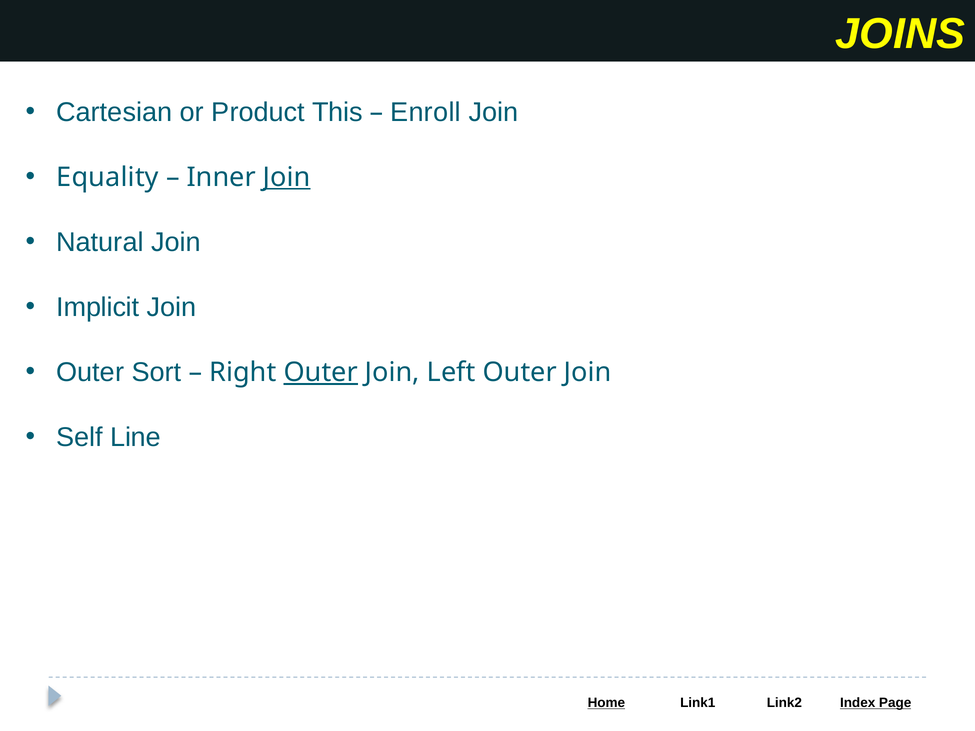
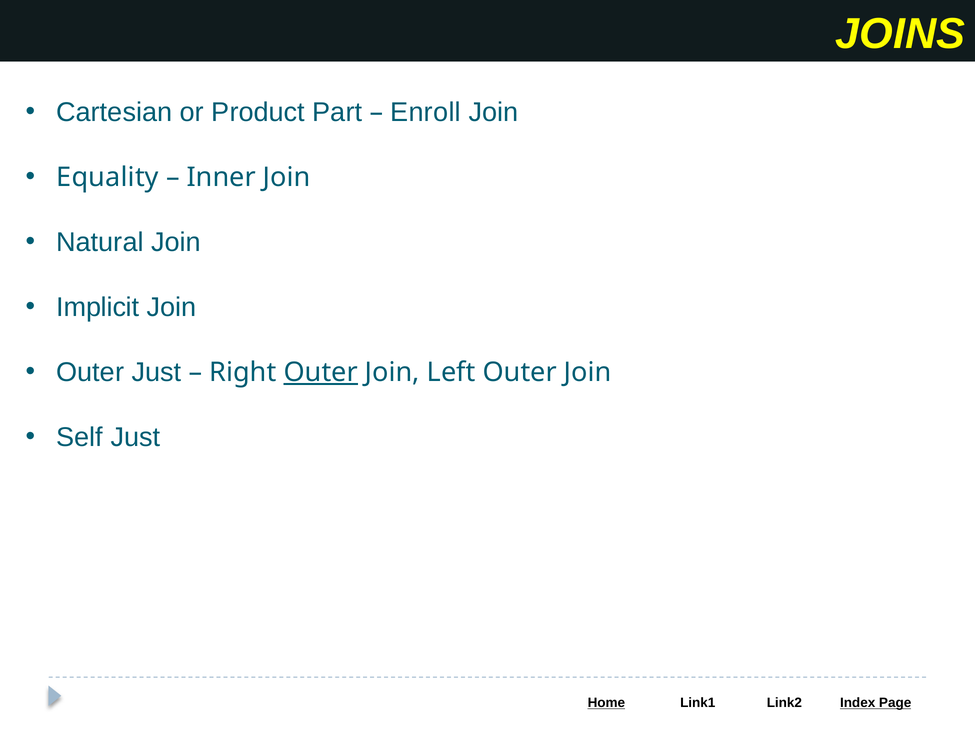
This: This -> Part
Join at (287, 177) underline: present -> none
Outer Sort: Sort -> Just
Self Line: Line -> Just
